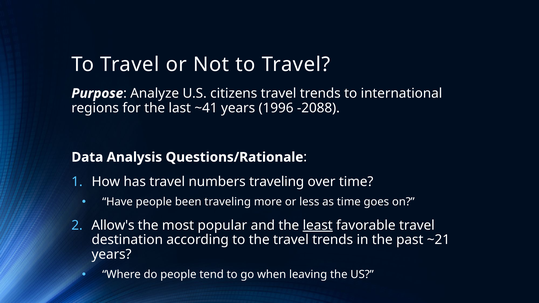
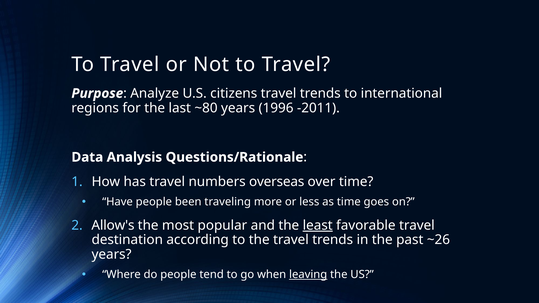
~41: ~41 -> ~80
-2088: -2088 -> -2011
numbers traveling: traveling -> overseas
~21: ~21 -> ~26
leaving underline: none -> present
